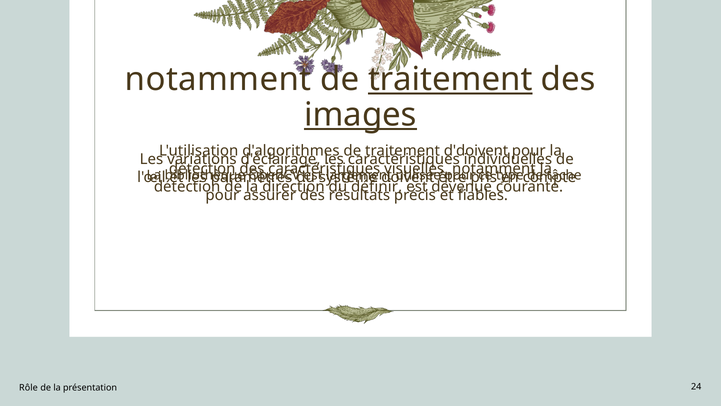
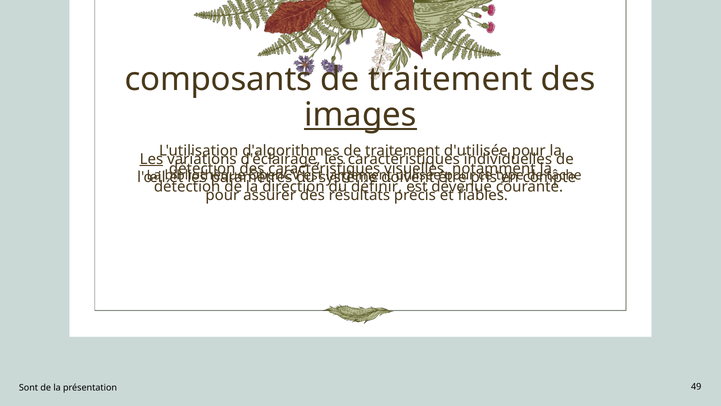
notamment at (218, 79): notamment -> composants
traitement at (450, 79) underline: present -> none
d'doivent: d'doivent -> d'utilisée
Les at (151, 159) underline: none -> present
Rôle: Rôle -> Sont
24: 24 -> 49
